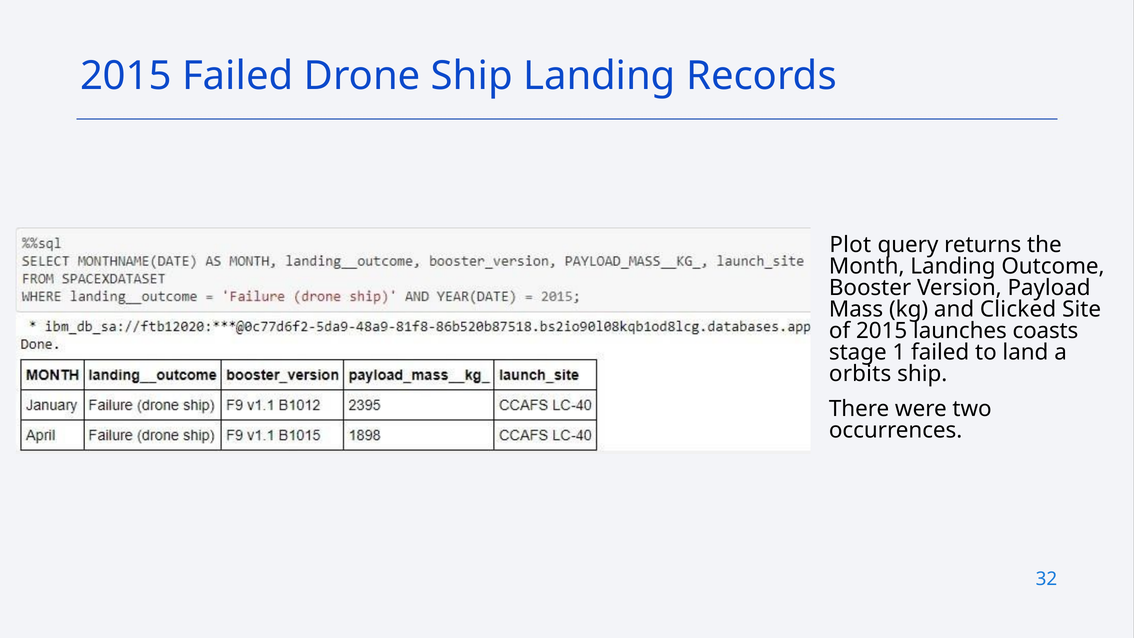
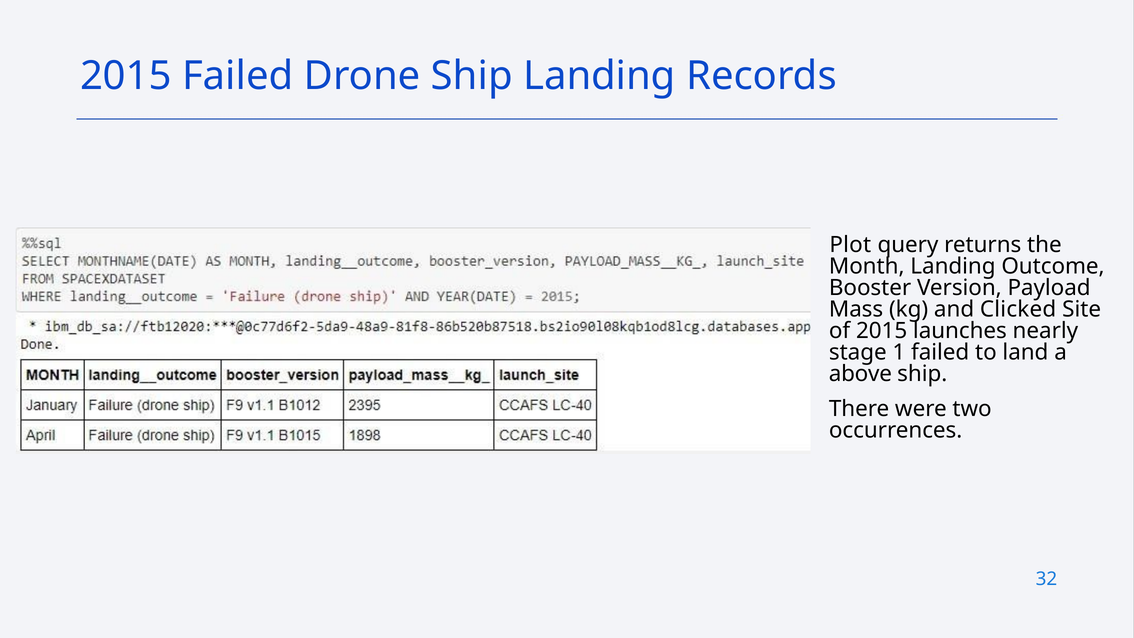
coasts: coasts -> nearly
orbits: orbits -> above
